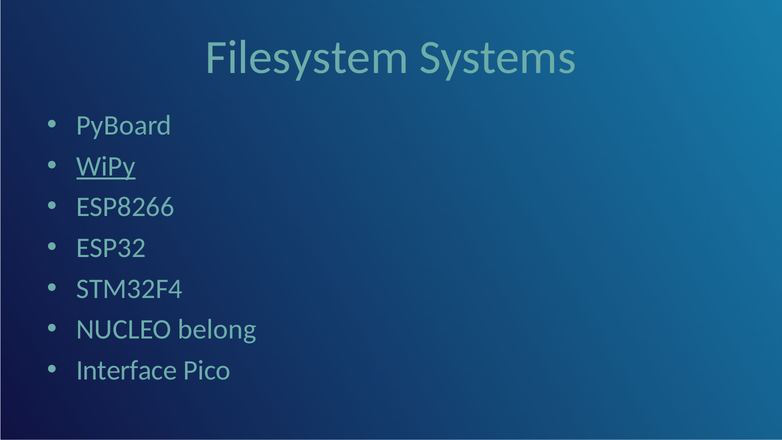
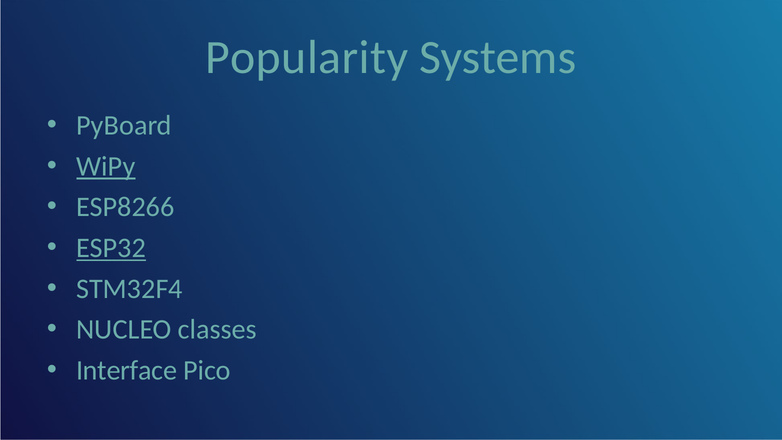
Filesystem: Filesystem -> Popularity
ESP32 underline: none -> present
belong: belong -> classes
